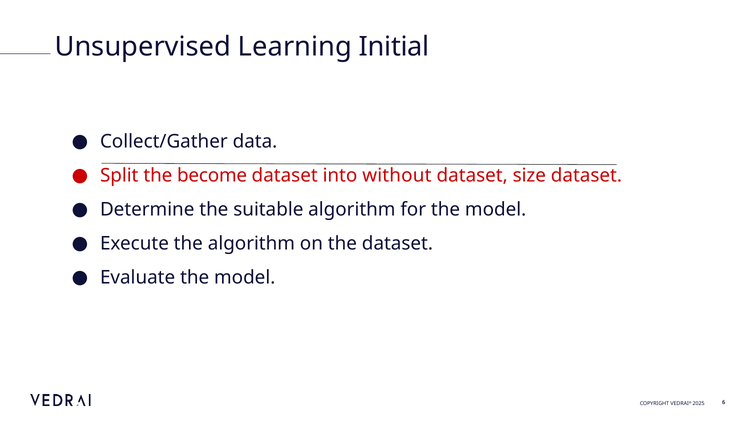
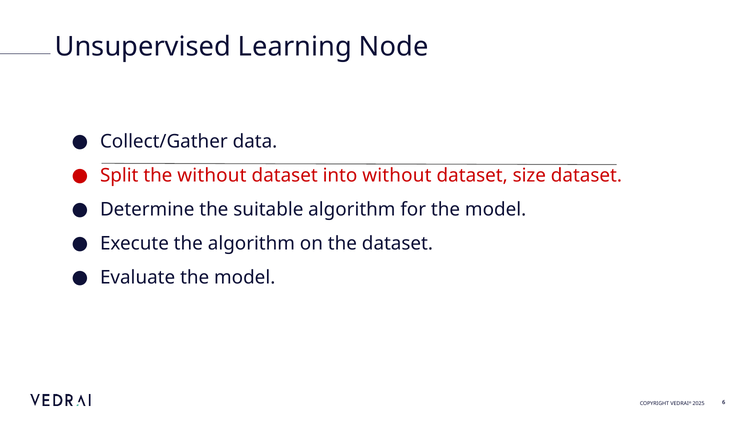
Initial: Initial -> Node
the become: become -> without
